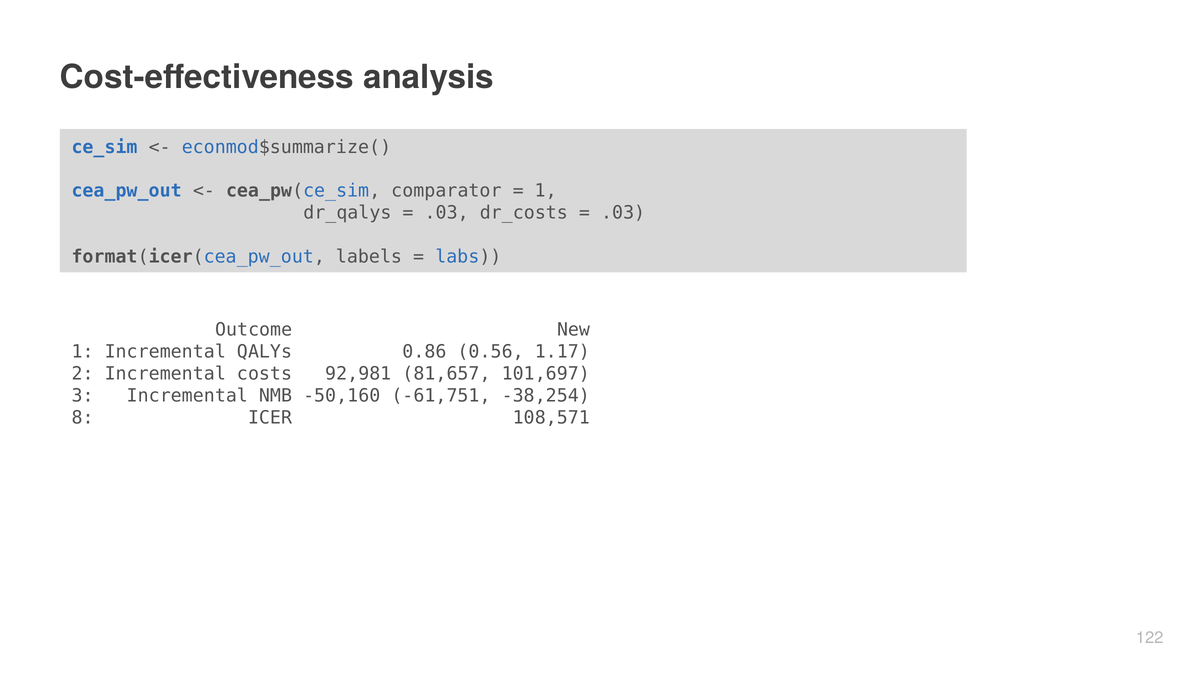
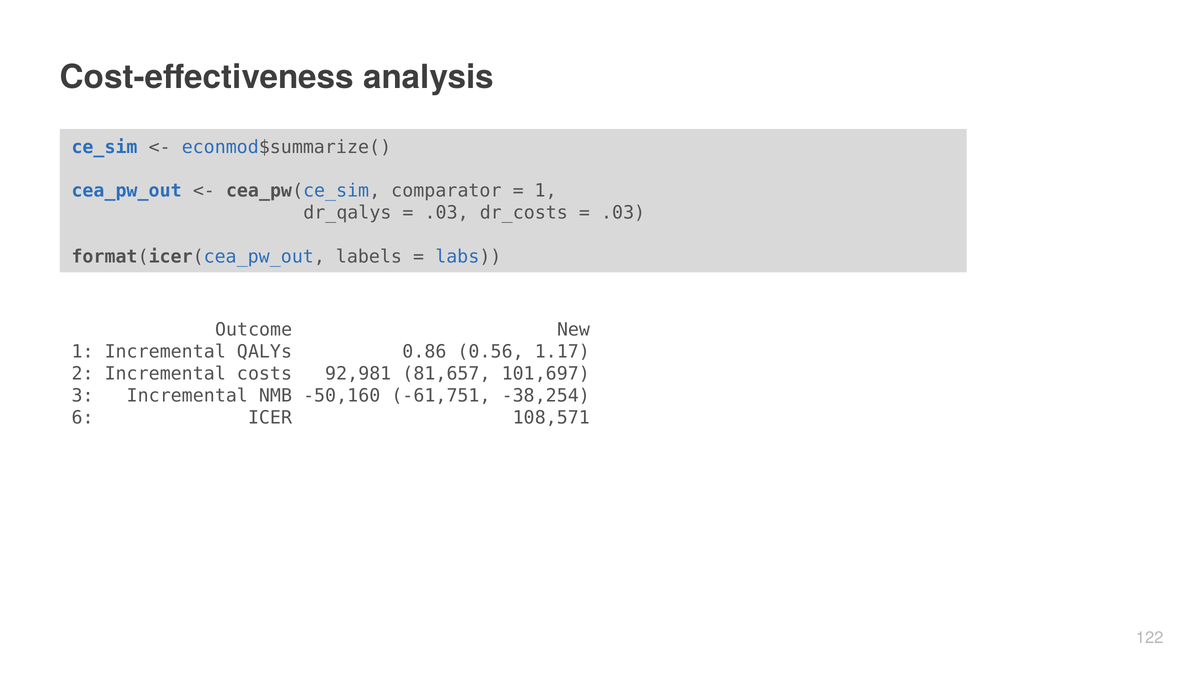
8: 8 -> 6
